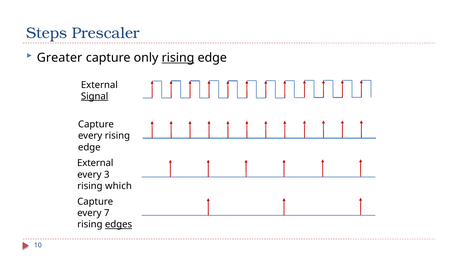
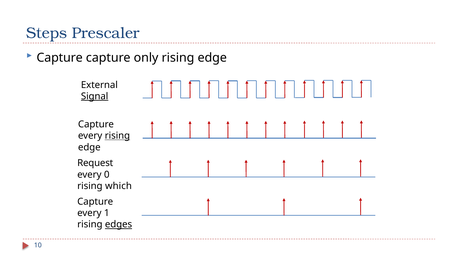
Greater at (60, 57): Greater -> Capture
rising at (178, 57) underline: present -> none
rising at (117, 136) underline: none -> present
External at (95, 163): External -> Request
3: 3 -> 0
7: 7 -> 1
